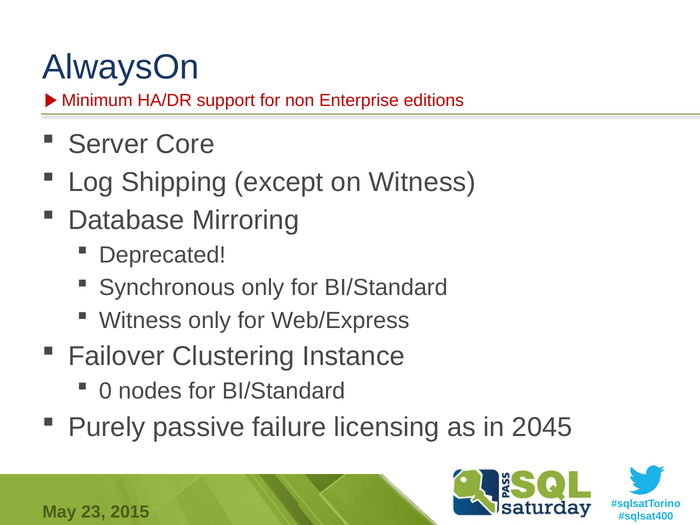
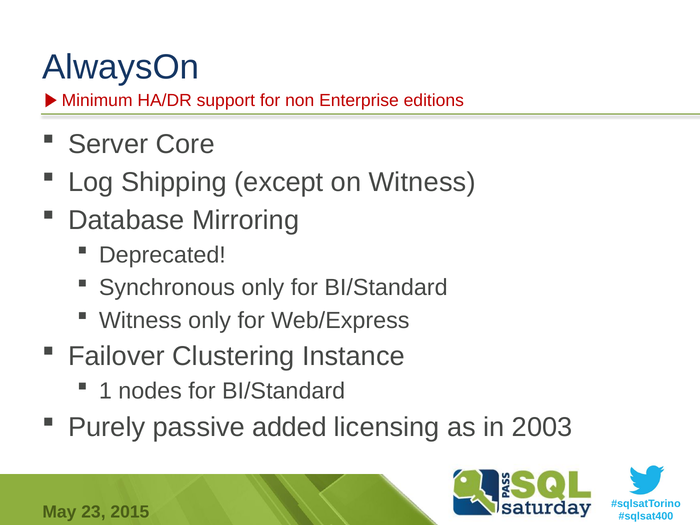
0: 0 -> 1
failure: failure -> added
2045: 2045 -> 2003
